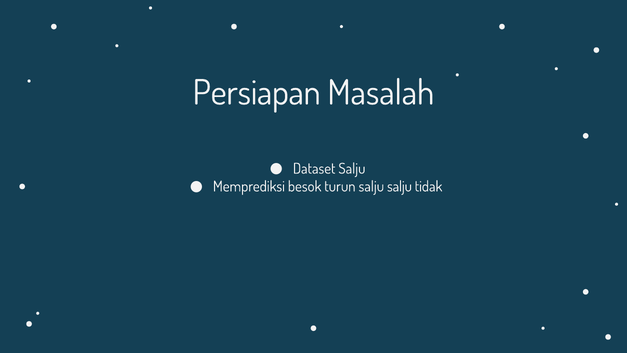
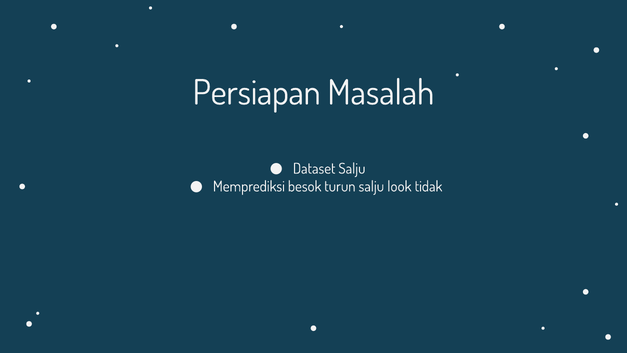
salju salju: salju -> look
